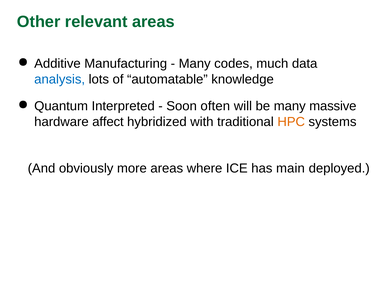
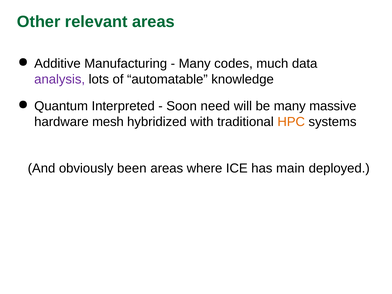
analysis colour: blue -> purple
often: often -> need
affect: affect -> mesh
more: more -> been
